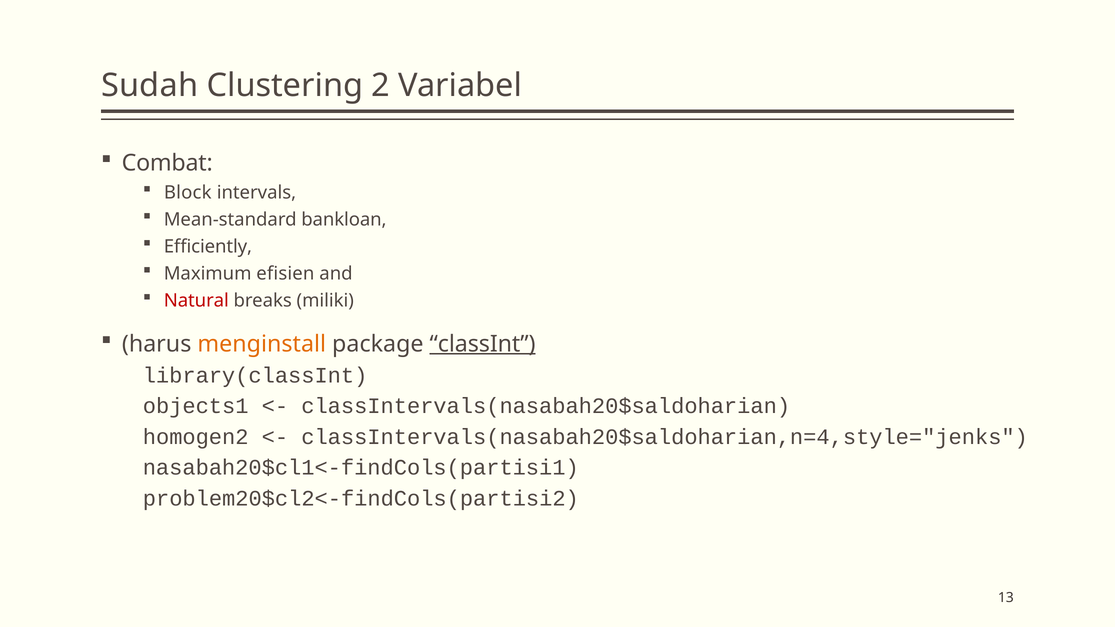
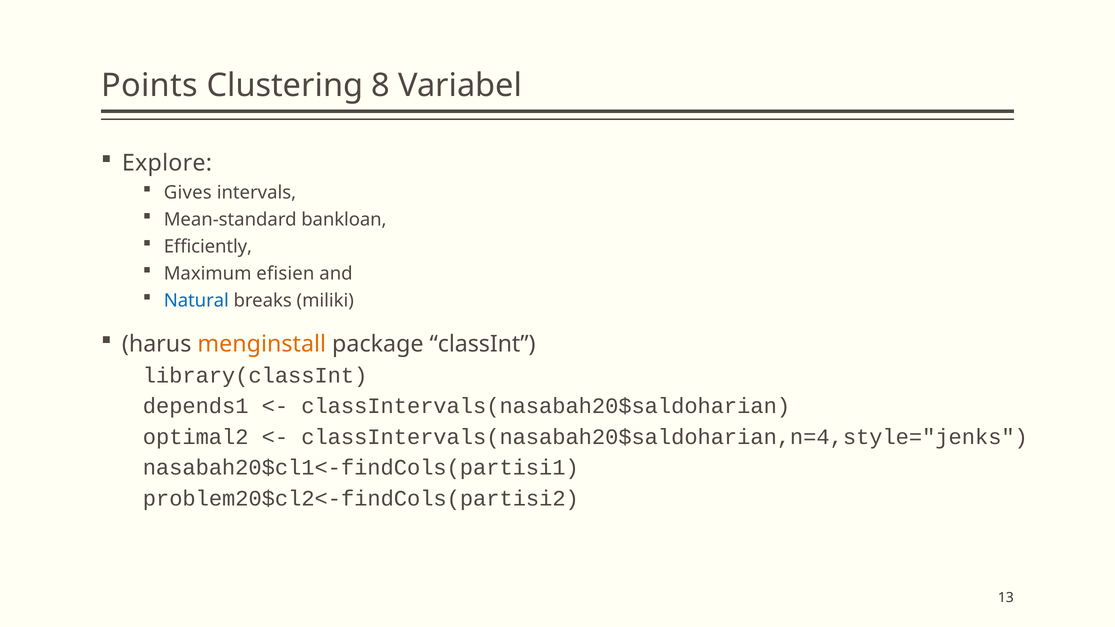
Sudah: Sudah -> Points
2: 2 -> 8
Combat: Combat -> Explore
Block: Block -> Gives
Natural colour: red -> blue
classInt underline: present -> none
objects1: objects1 -> depends1
homogen2: homogen2 -> optimal2
